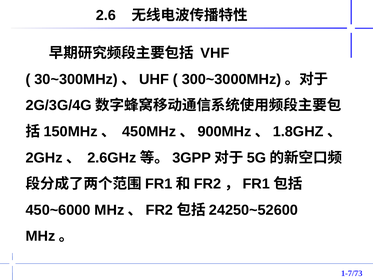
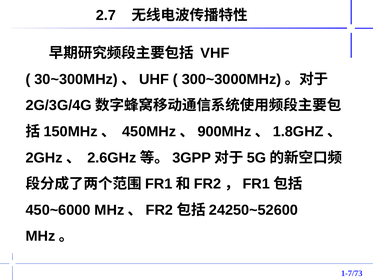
2.6: 2.6 -> 2.7
